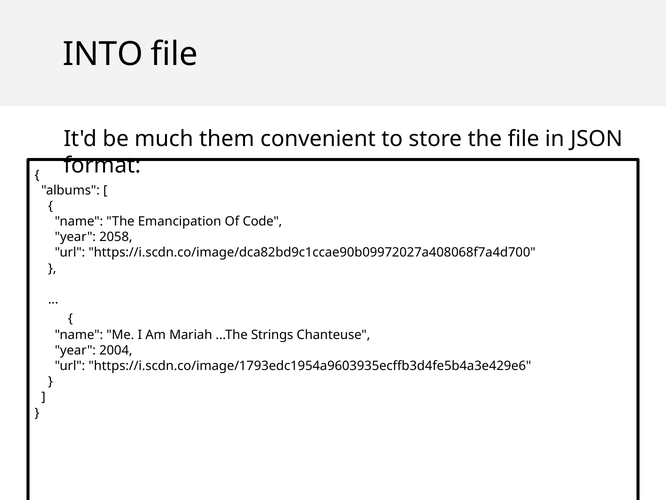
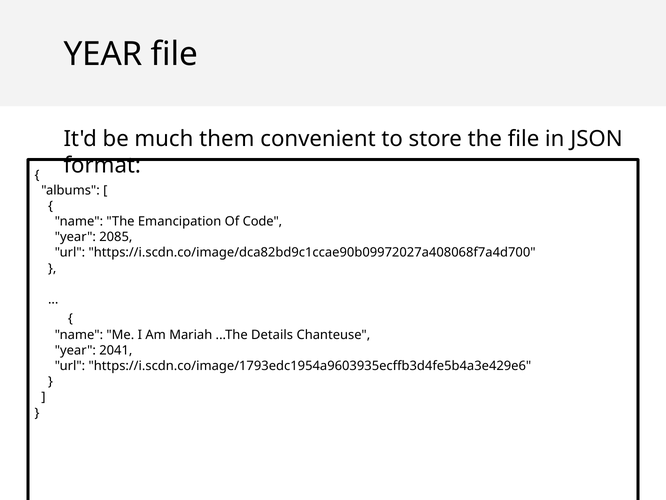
INTO at (103, 54): INTO -> YEAR
2058: 2058 -> 2085
Strings: Strings -> Details
2004: 2004 -> 2041
